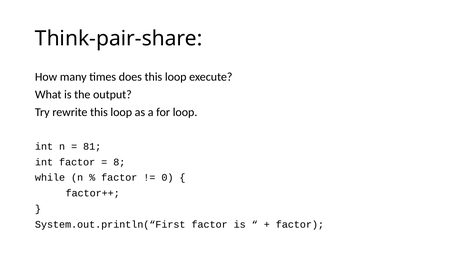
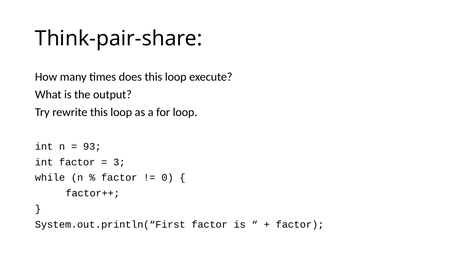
81: 81 -> 93
8: 8 -> 3
